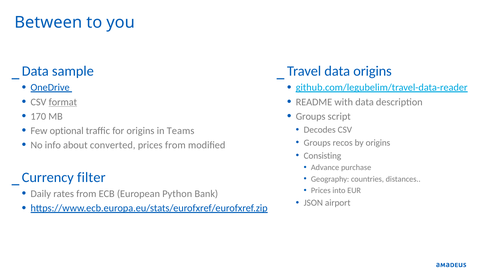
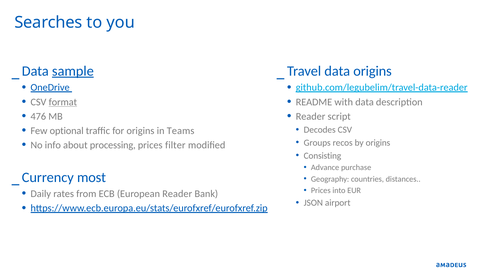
Between: Between -> Searches
sample underline: none -> present
170: 170 -> 476
Groups at (311, 117): Groups -> Reader
converted: converted -> processing
prices from: from -> filter
filter: filter -> most
European Python: Python -> Reader
